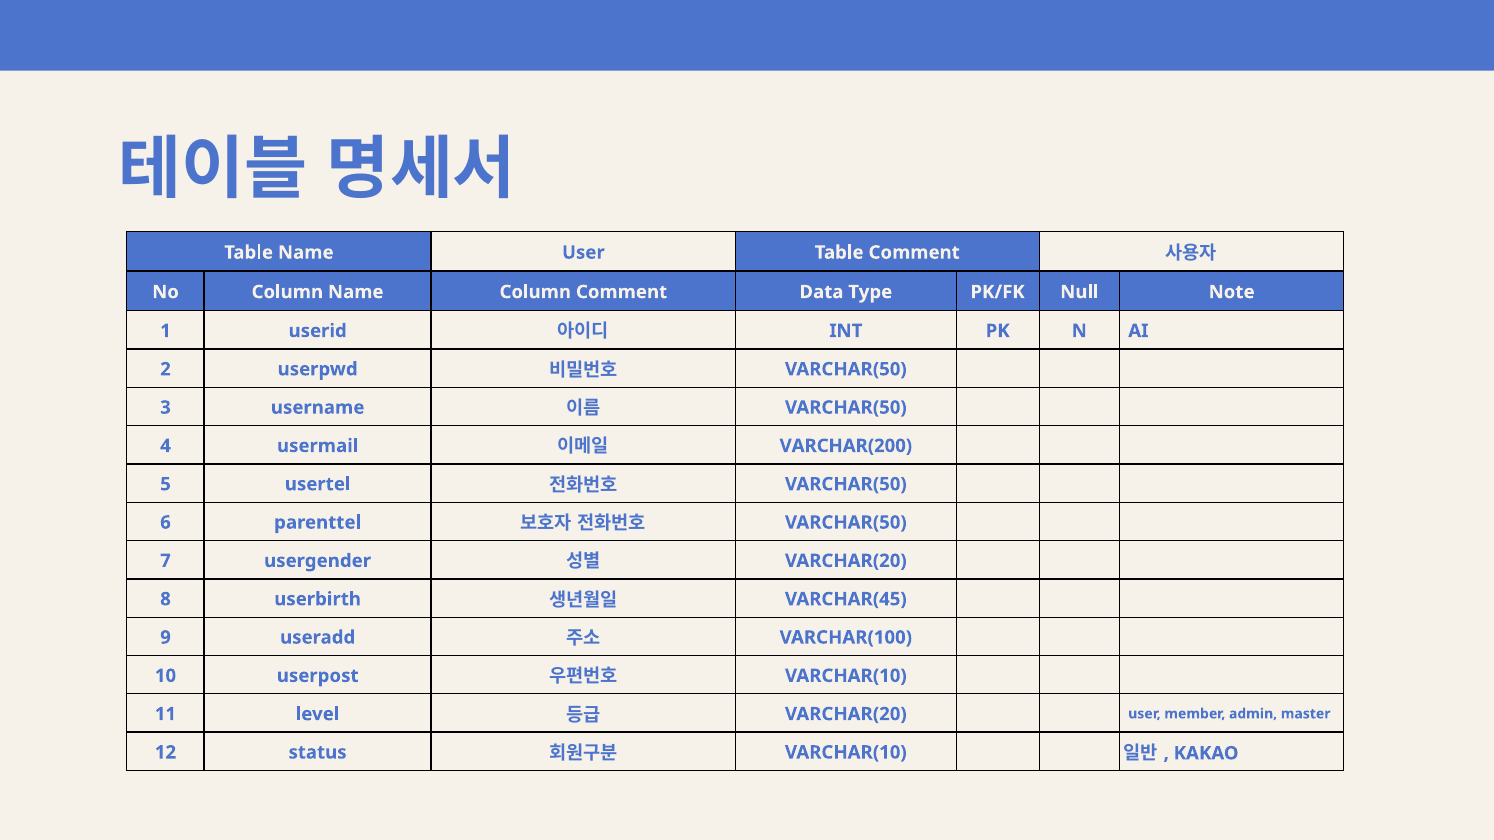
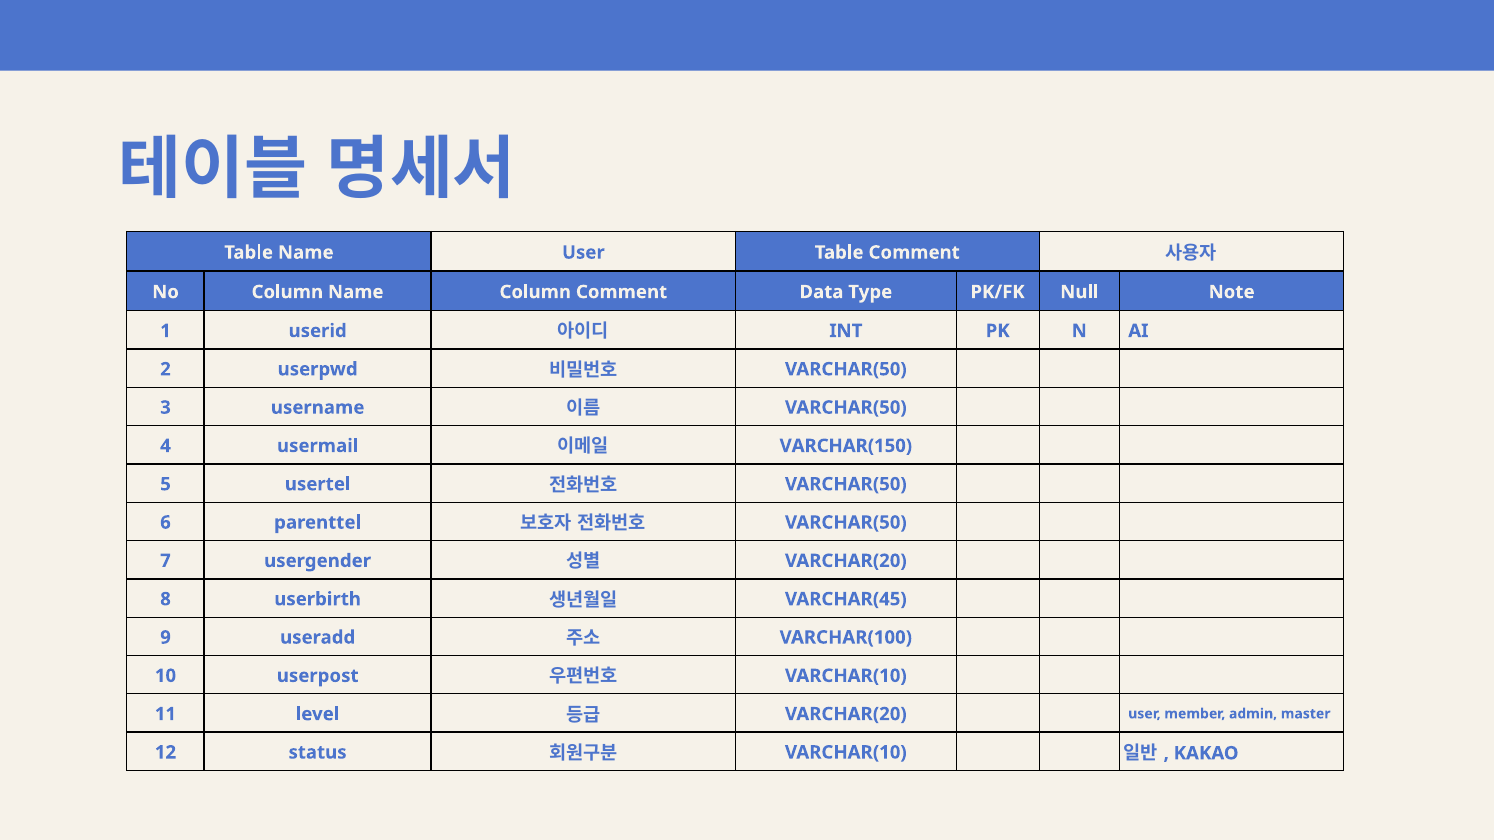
VARCHAR(200: VARCHAR(200 -> VARCHAR(150
